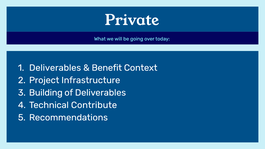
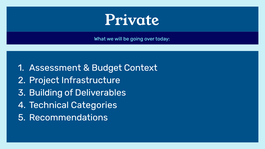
Deliverables at (55, 68): Deliverables -> Assessment
Benefit: Benefit -> Budget
Contribute: Contribute -> Categories
